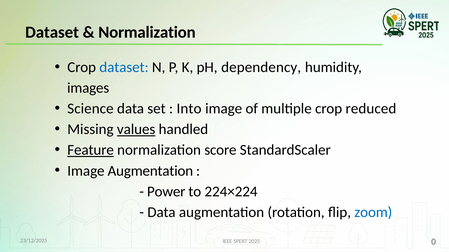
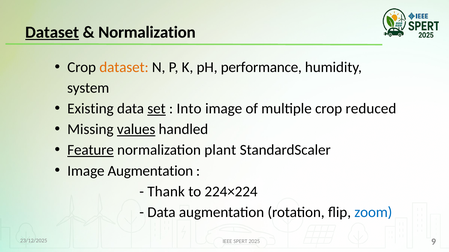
Dataset at (52, 33) underline: none -> present
dataset at (124, 67) colour: blue -> orange
dependency: dependency -> performance
images: images -> system
Science: Science -> Existing
set underline: none -> present
score: score -> plant
Power: Power -> Thank
0: 0 -> 9
